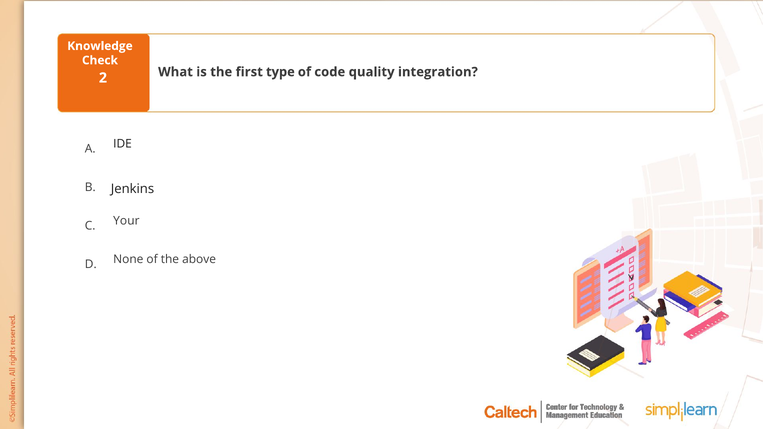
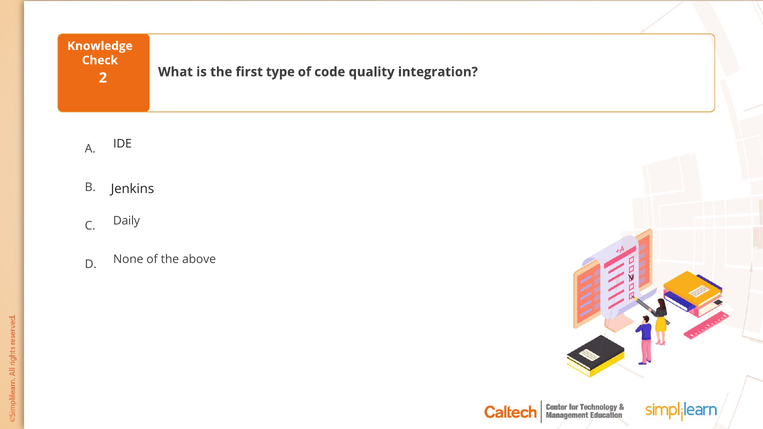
Your: Your -> Daily
